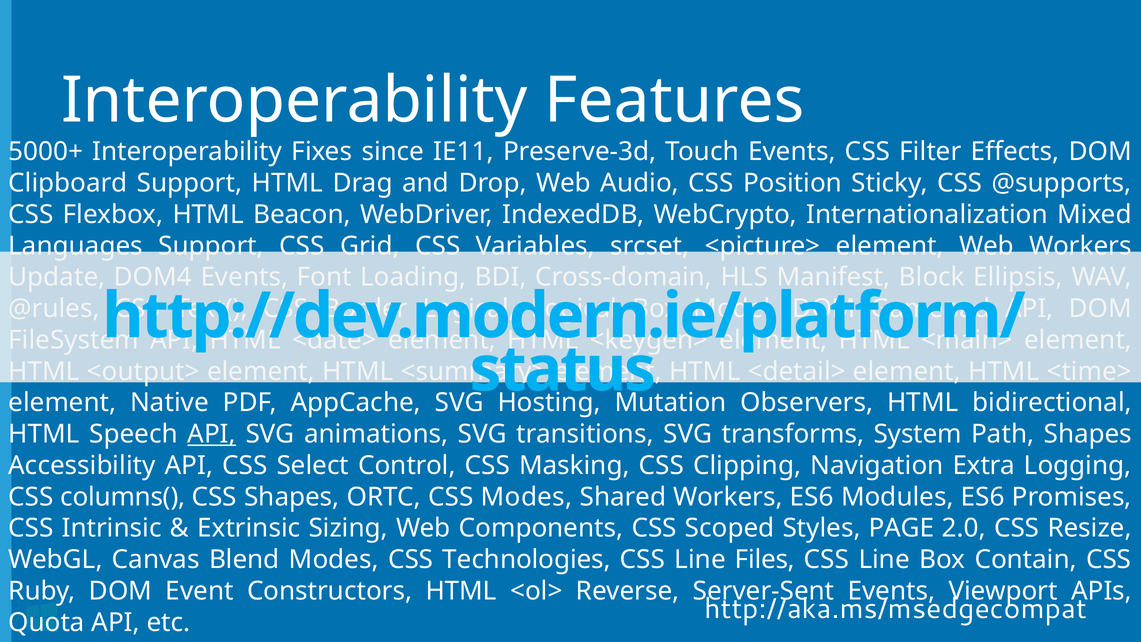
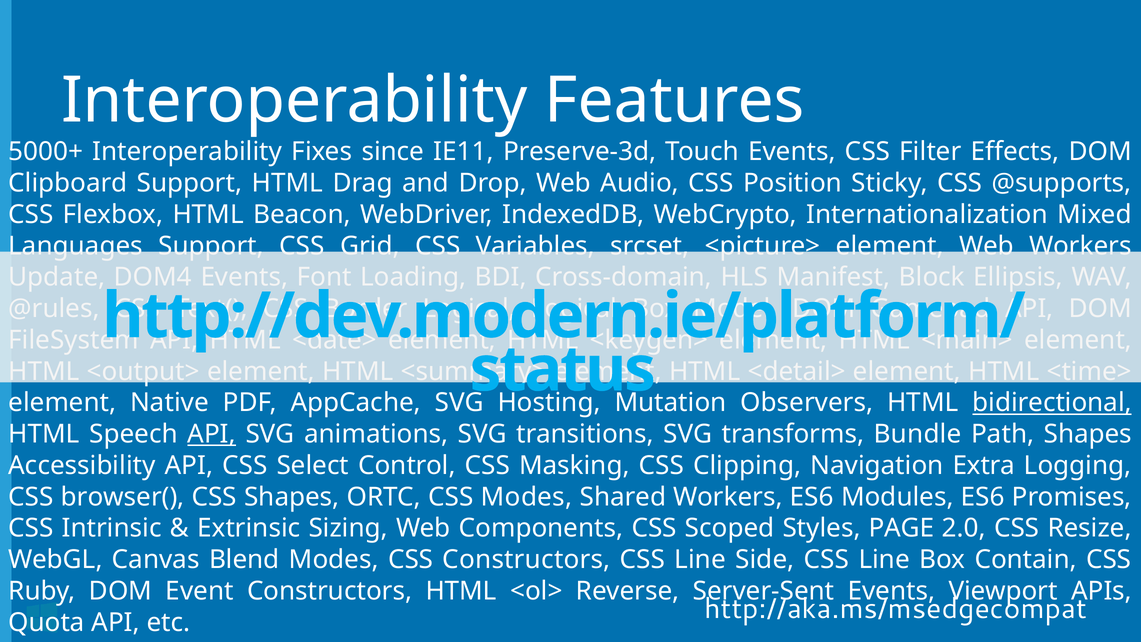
bidirectional underline: none -> present
System: System -> Bundle
columns(: columns( -> browser(
CSS Technologies: Technologies -> Constructors
Files: Files -> Side
